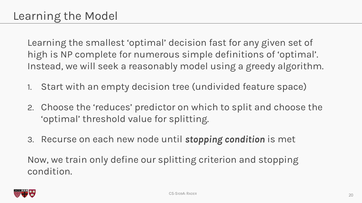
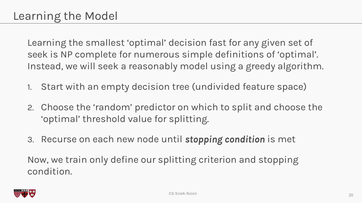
high at (38, 55): high -> seek
reduces: reduces -> random
